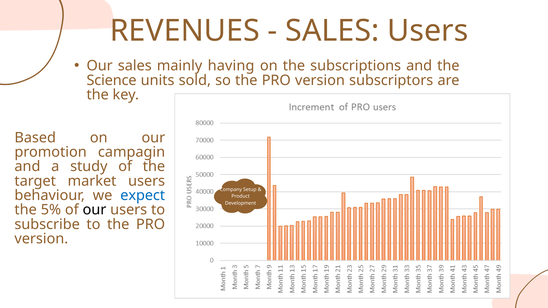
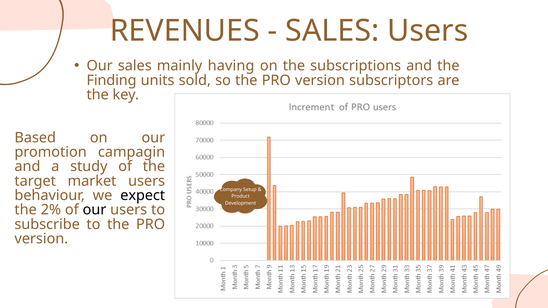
Science: Science -> Finding
expect colour: blue -> black
5%: 5% -> 2%
